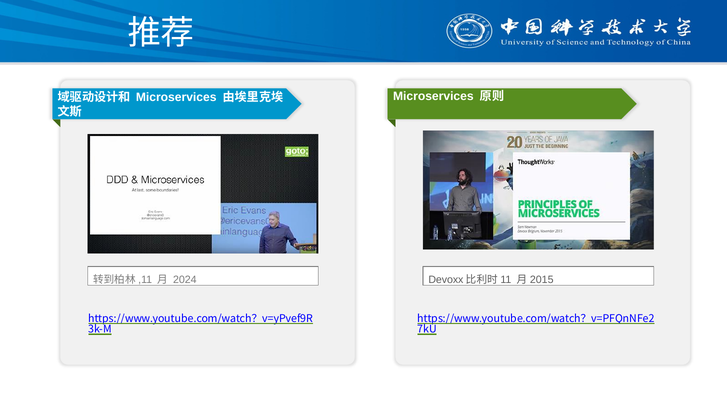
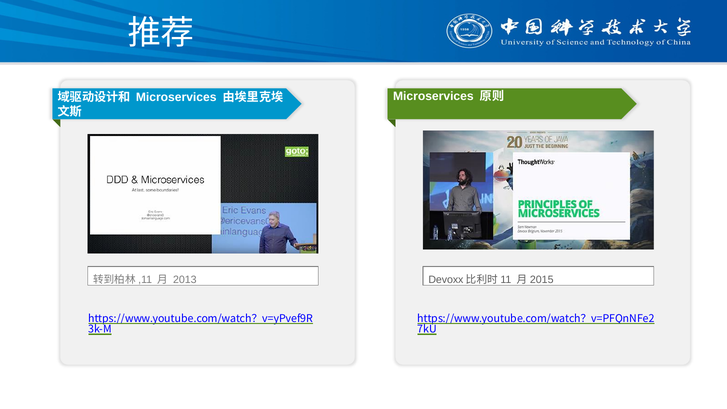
2024: 2024 -> 2013
